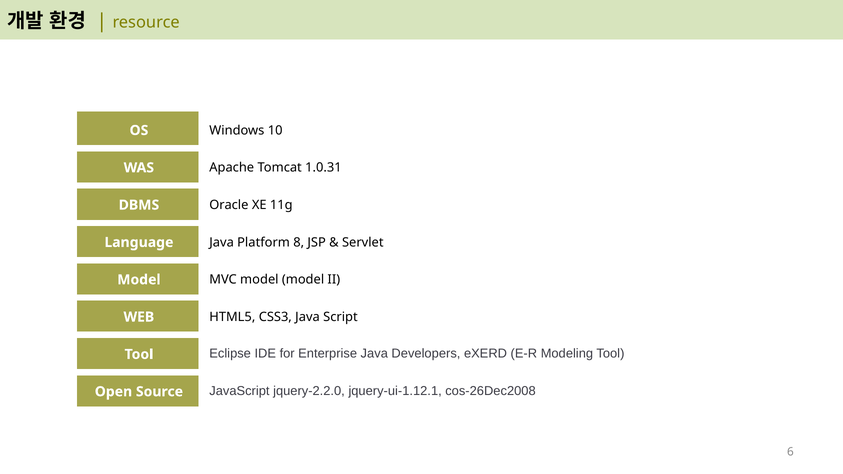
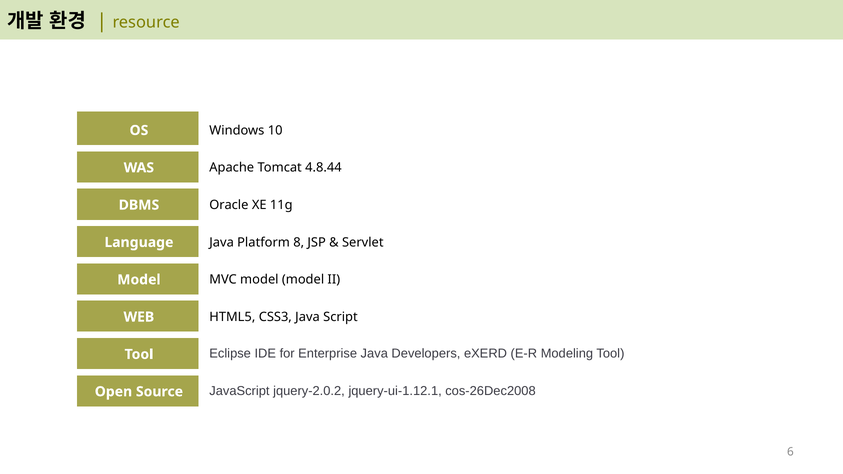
1.0.31: 1.0.31 -> 4.8.44
jquery-2.2.0: jquery-2.2.0 -> jquery-2.0.2
